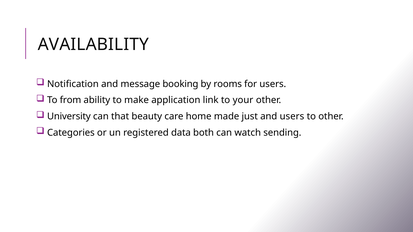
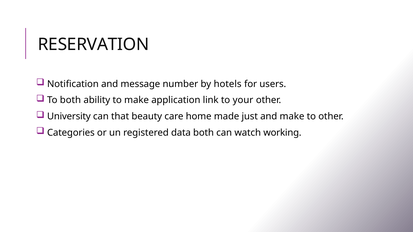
AVAILABILITY: AVAILABILITY -> RESERVATION
booking: booking -> number
rooms: rooms -> hotels
To from: from -> both
and users: users -> make
sending: sending -> working
